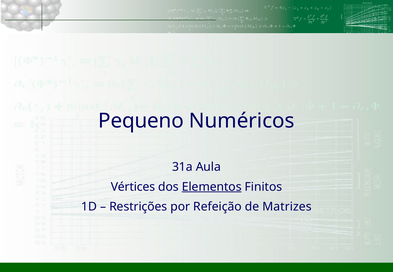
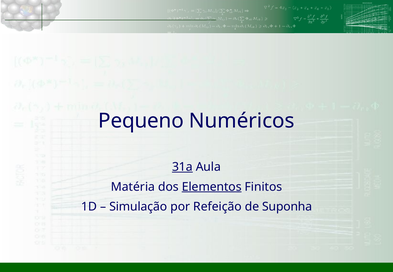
31a underline: none -> present
Vértices: Vértices -> Matéria
Restrições: Restrições -> Simulação
Matrizes: Matrizes -> Suponha
